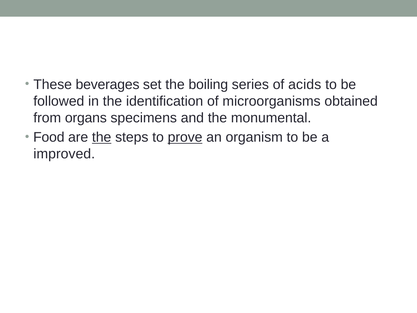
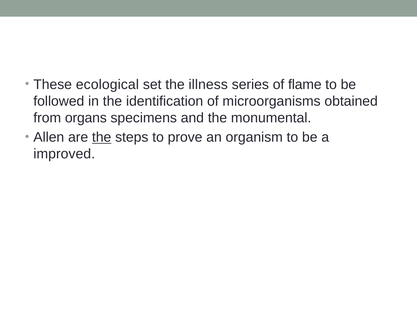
beverages: beverages -> ecological
boiling: boiling -> illness
acids: acids -> flame
Food: Food -> Allen
prove underline: present -> none
